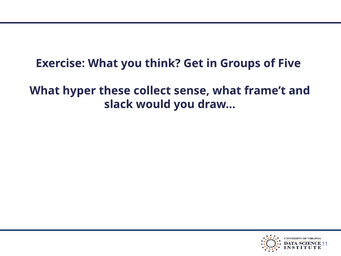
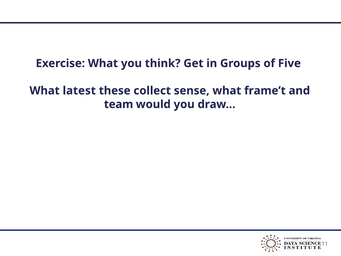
hyper: hyper -> latest
slack: slack -> team
